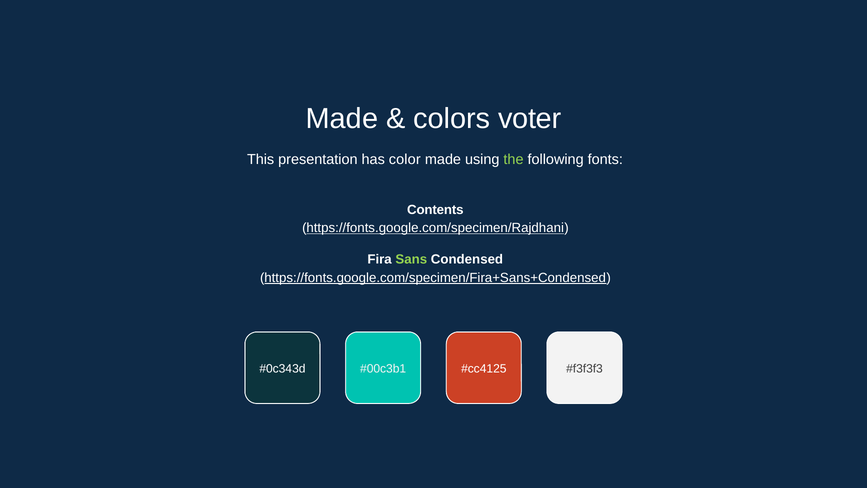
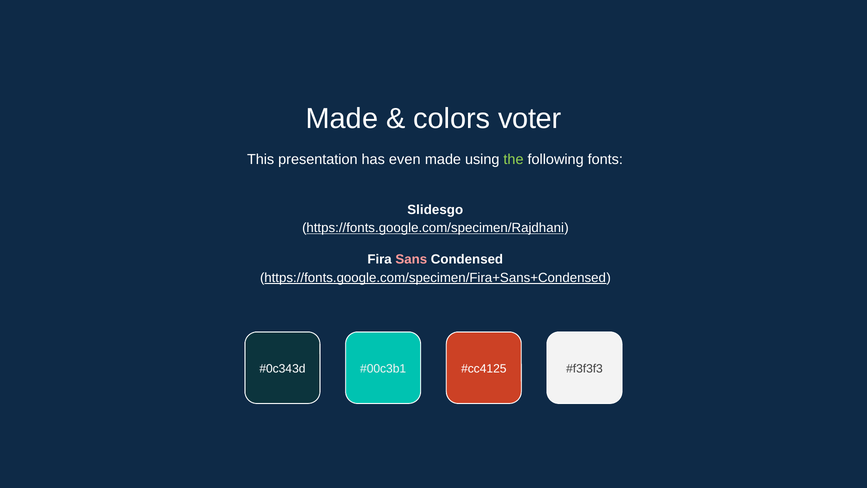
color: color -> even
Contents: Contents -> Slidesgo
Sans colour: light green -> pink
